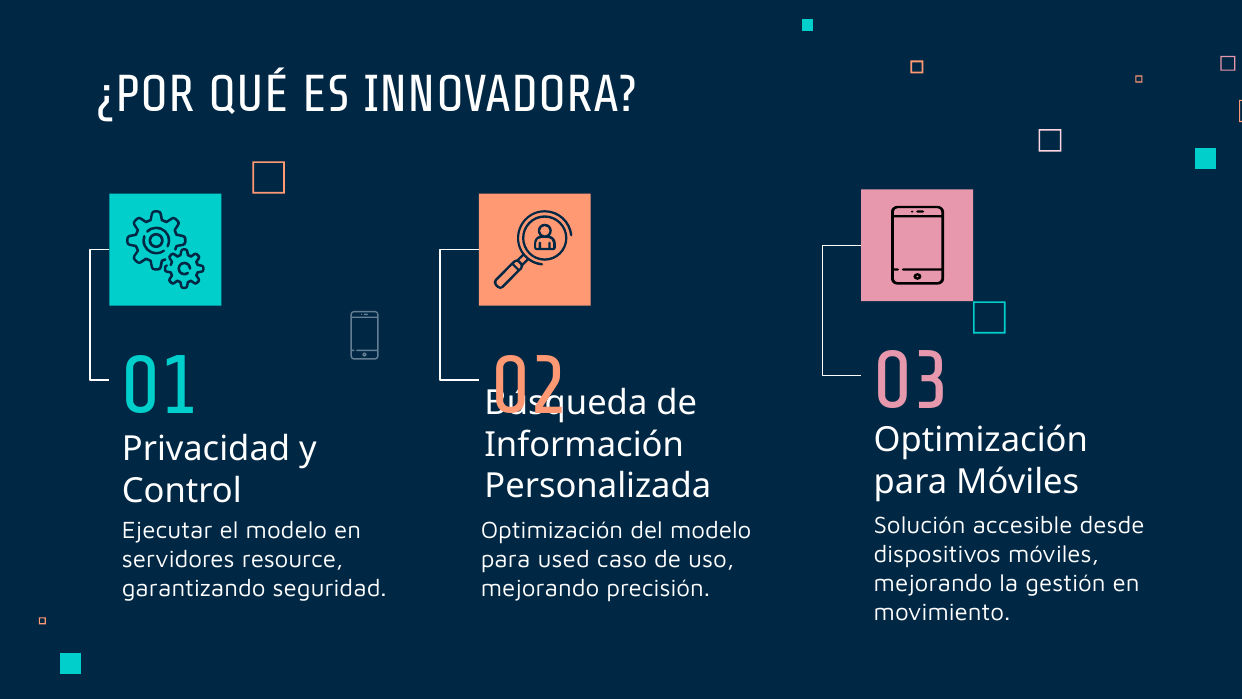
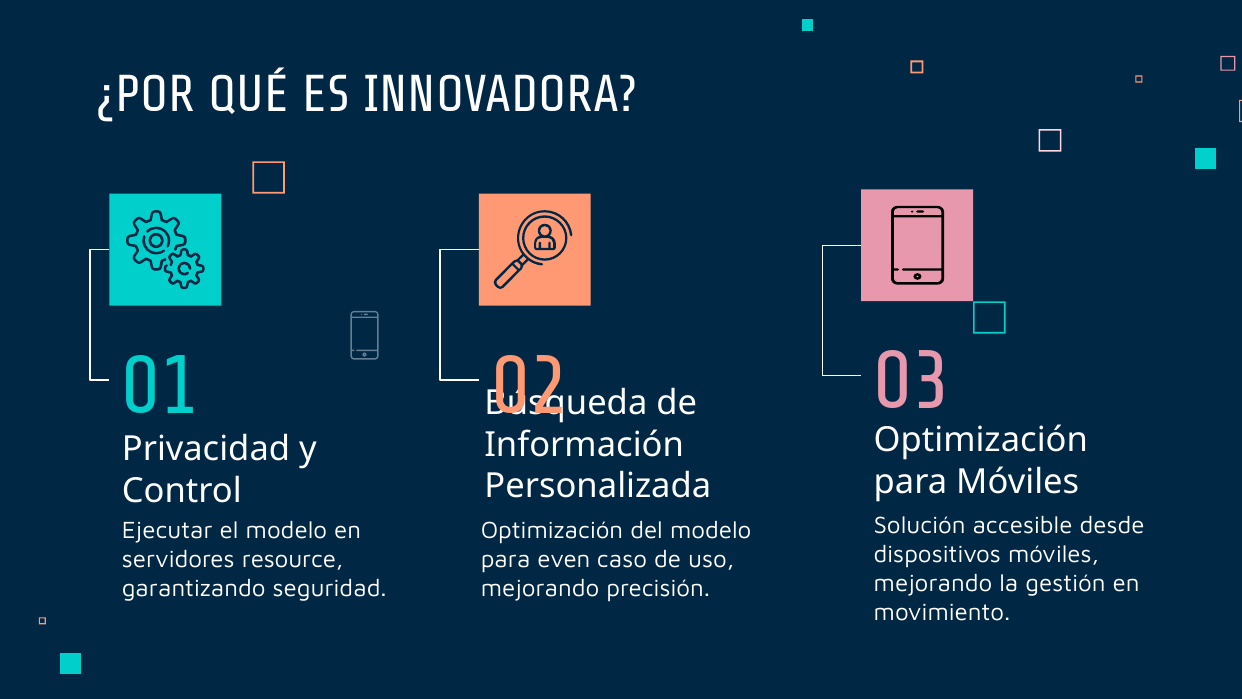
used: used -> even
